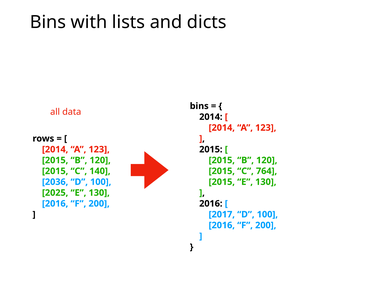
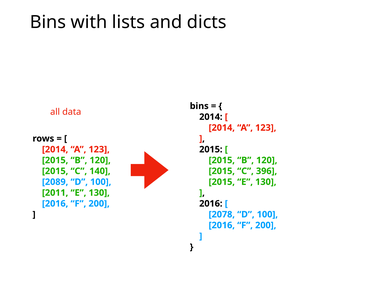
764: 764 -> 396
2036: 2036 -> 2089
2025: 2025 -> 2011
2017: 2017 -> 2078
